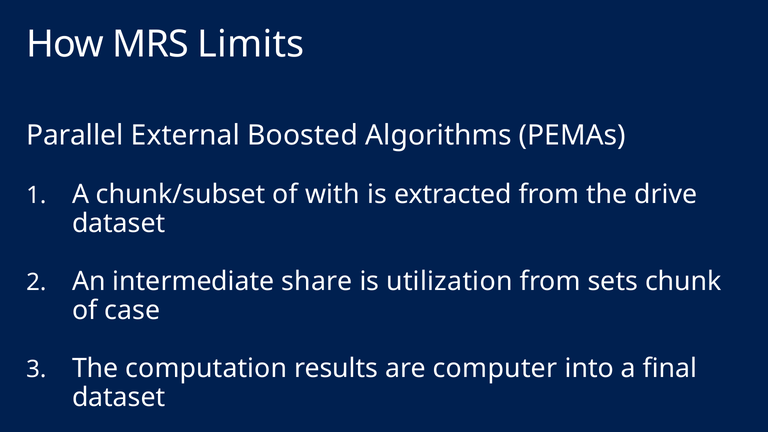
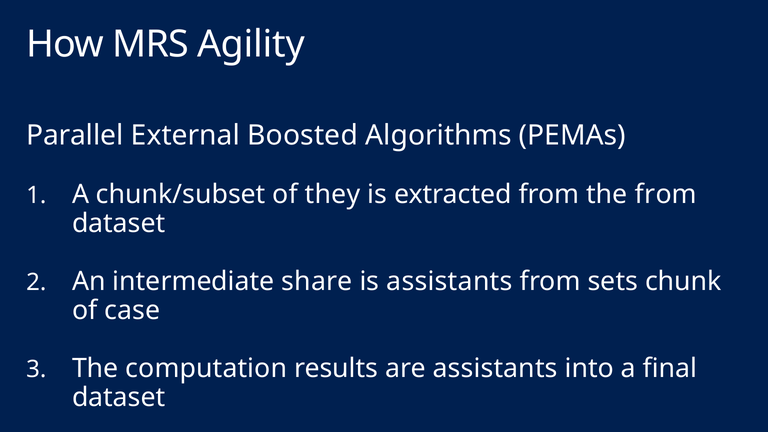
Limits: Limits -> Agility
with: with -> they
the drive: drive -> from
is utilization: utilization -> assistants
are computer: computer -> assistants
